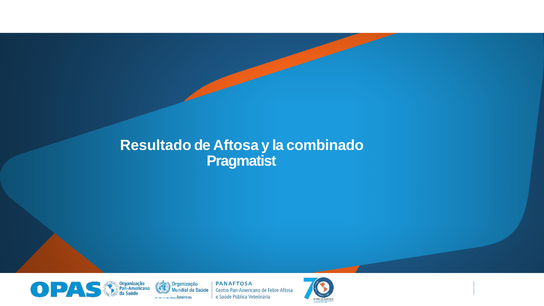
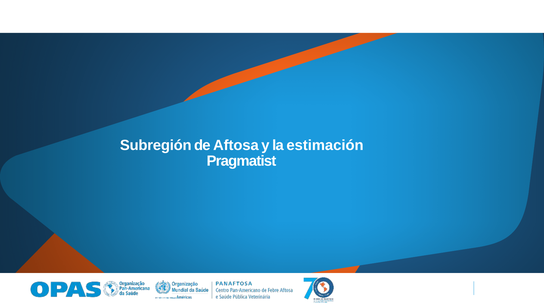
Resultado: Resultado -> Subregión
combinado: combinado -> estimación
